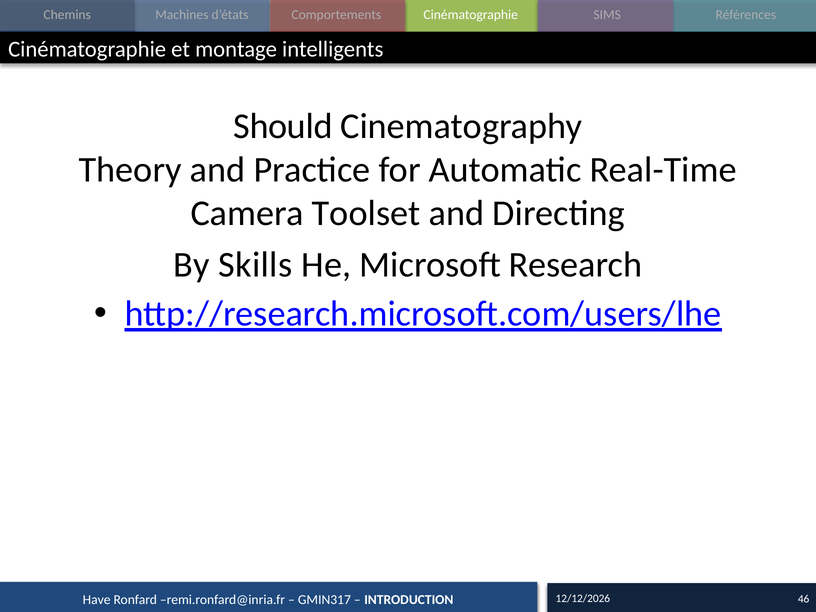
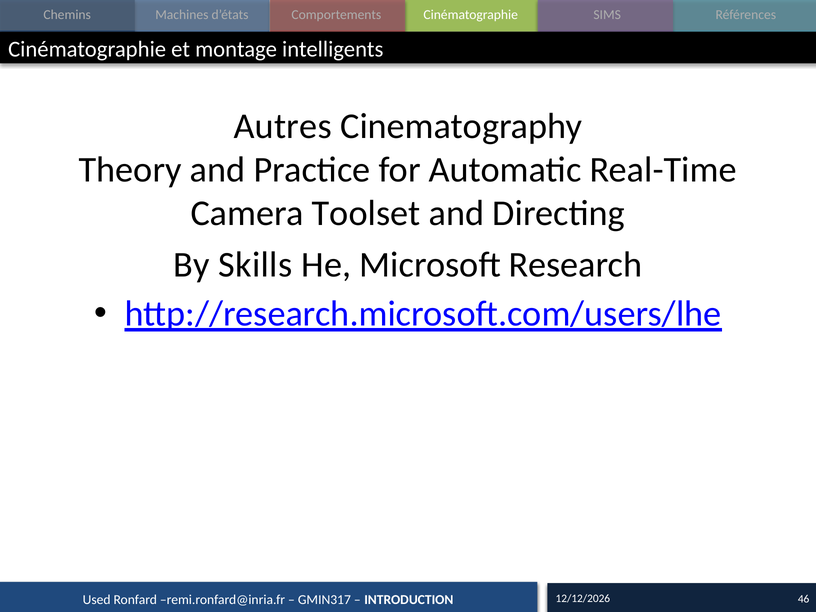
Should: Should -> Autres
Have: Have -> Used
